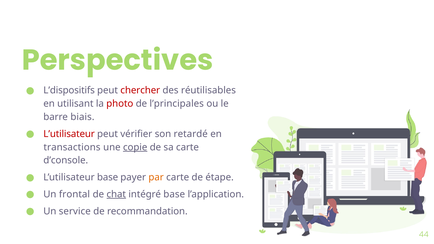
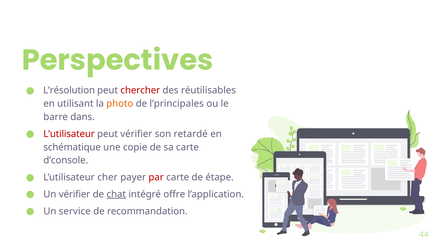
L’dispositifs: L’dispositifs -> L’résolution
photo colour: red -> orange
biais: biais -> dans
transactions: transactions -> schématique
copie underline: present -> none
L’utilisateur base: base -> cher
par colour: orange -> red
Un frontal: frontal -> vérifier
intégré base: base -> offre
